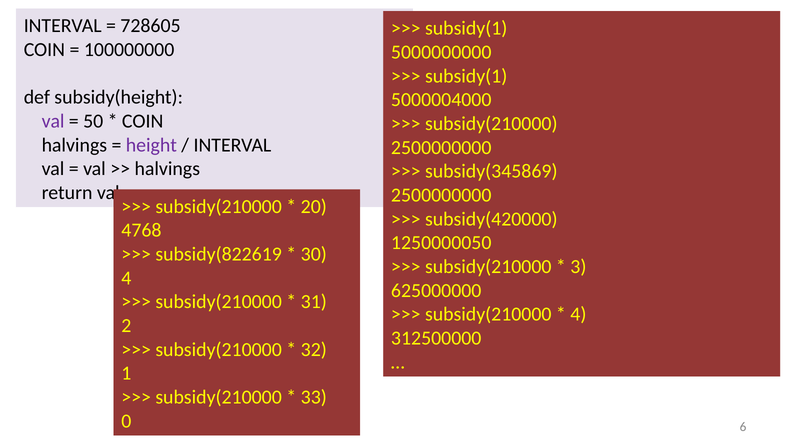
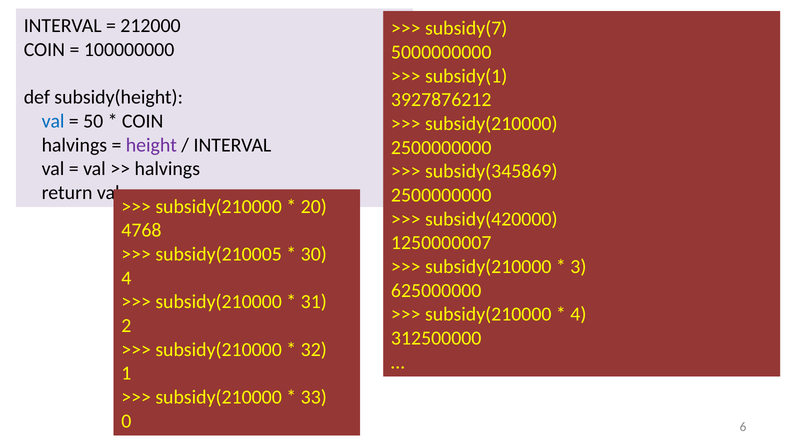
728605: 728605 -> 212000
subsidy(1 at (466, 28): subsidy(1 -> subsidy(7
5000004000: 5000004000 -> 3927876212
val at (53, 121) colour: purple -> blue
1250000050: 1250000050 -> 1250000007
subsidy(822619: subsidy(822619 -> subsidy(210005
